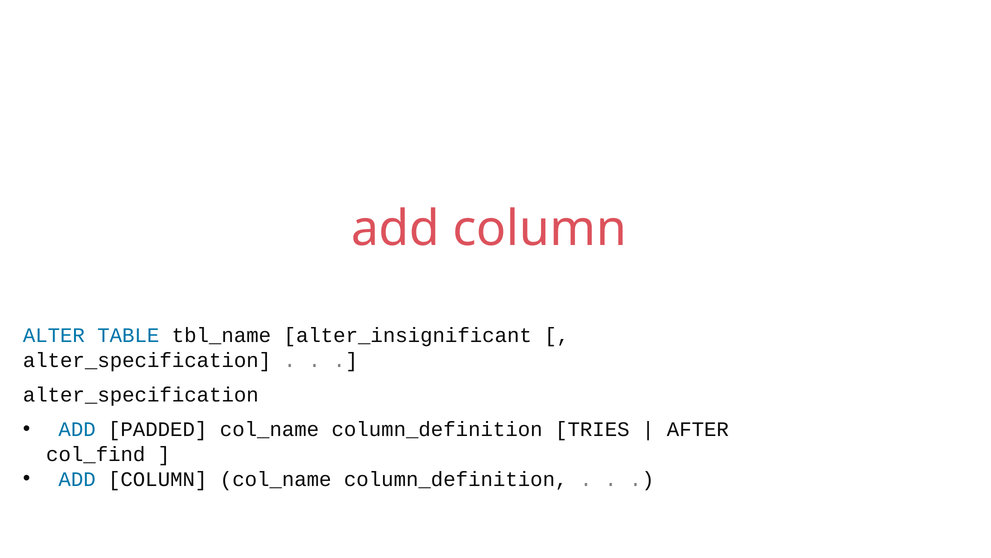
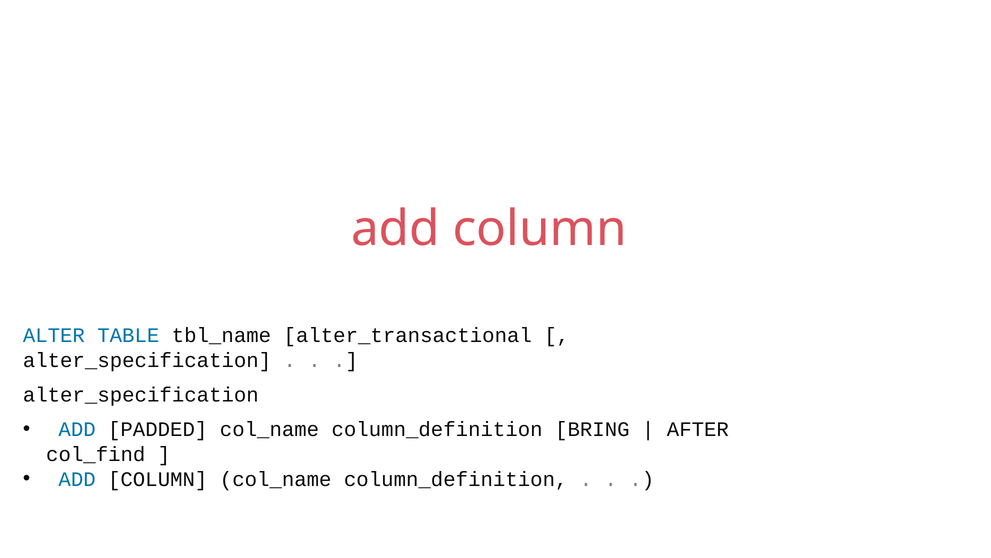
alter_insignificant: alter_insignificant -> alter_transactional
TRIES: TRIES -> BRING
